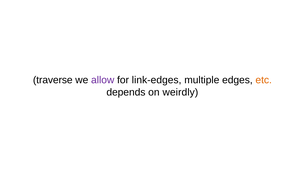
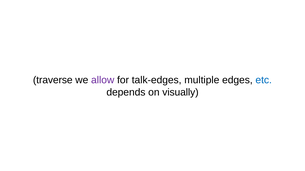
link-edges: link-edges -> talk-edges
etc colour: orange -> blue
weirdly: weirdly -> visually
